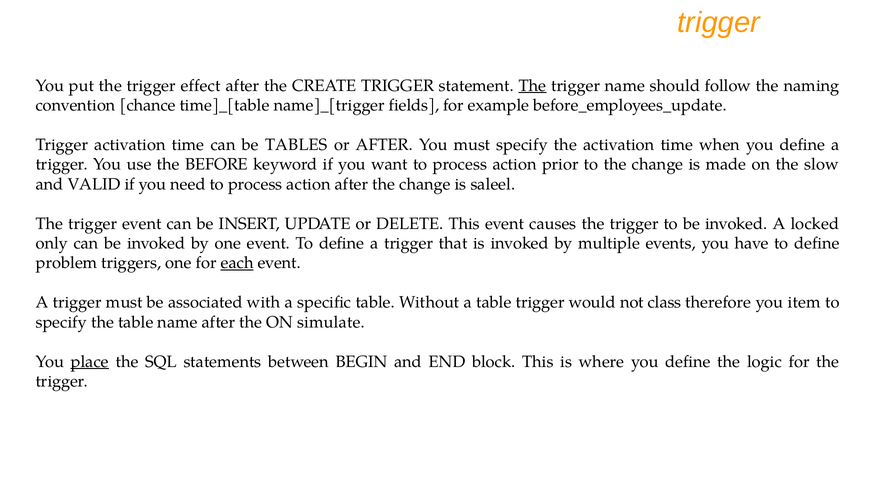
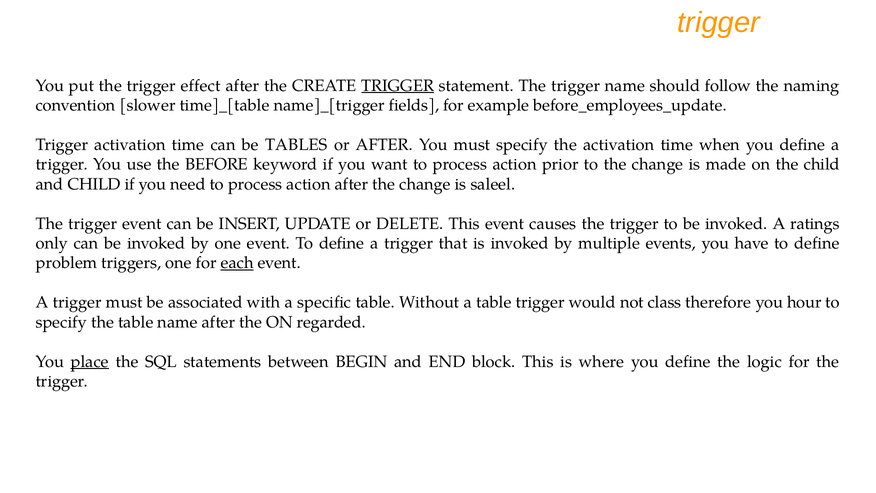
TRIGGER at (398, 86) underline: none -> present
The at (532, 86) underline: present -> none
chance: chance -> slower
the slow: slow -> child
and VALID: VALID -> CHILD
locked: locked -> ratings
item: item -> hour
simulate: simulate -> regarded
